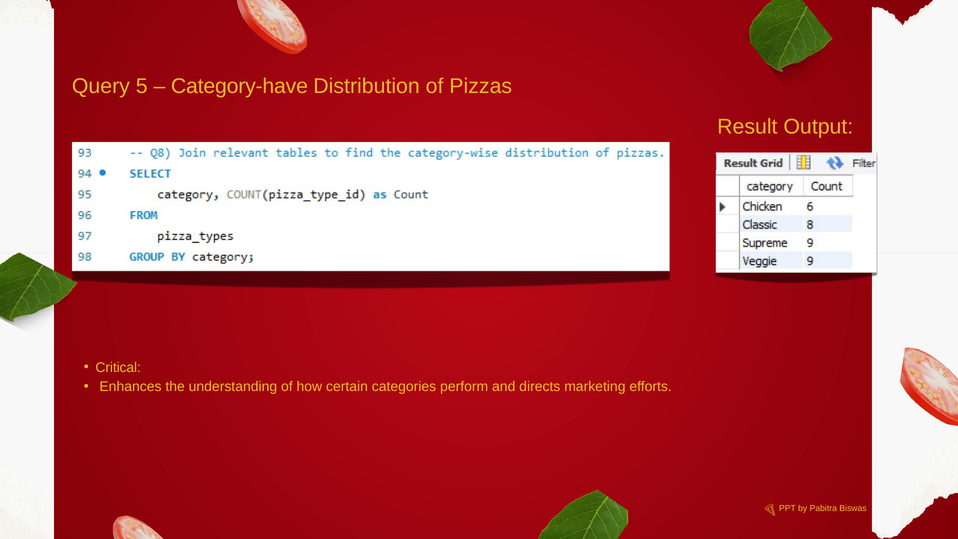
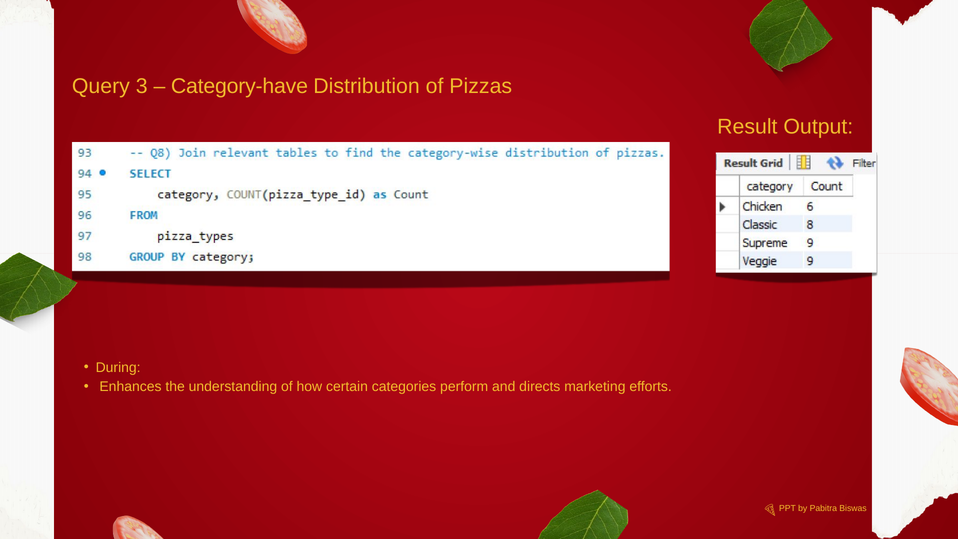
5: 5 -> 3
Critical: Critical -> During
